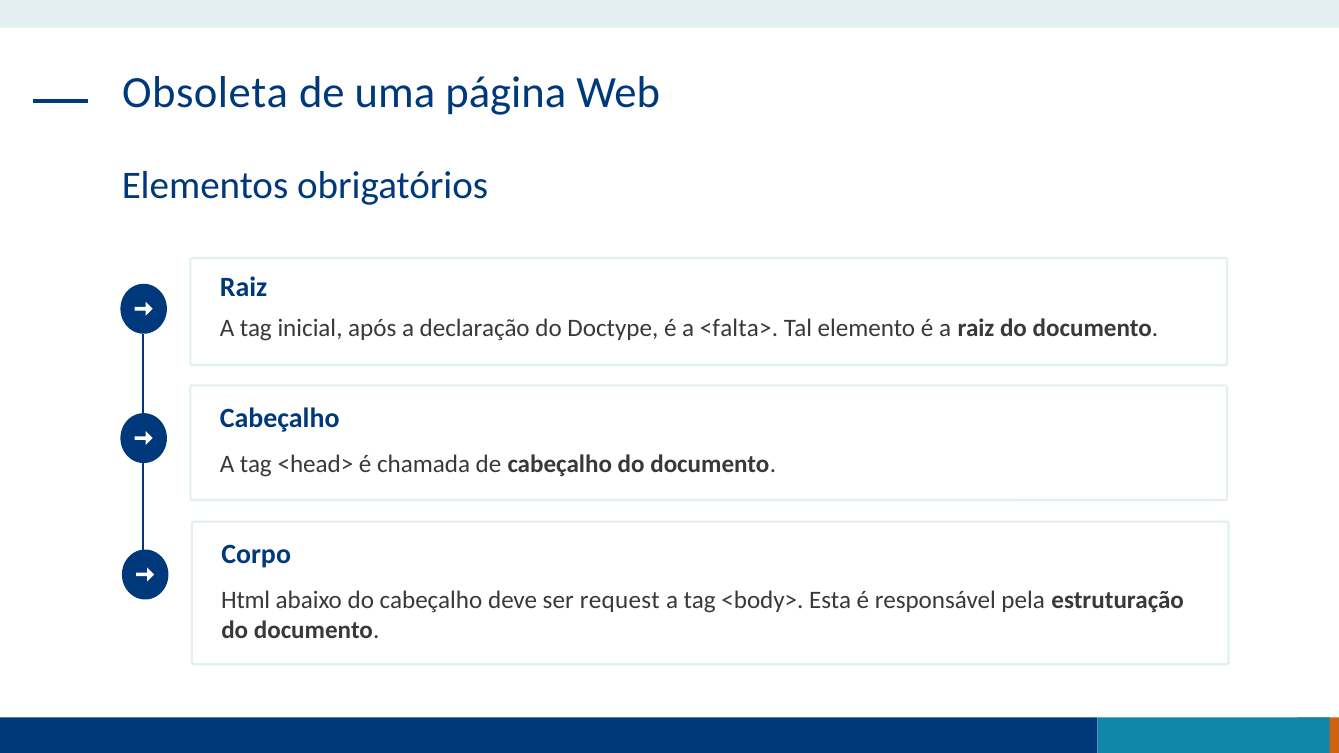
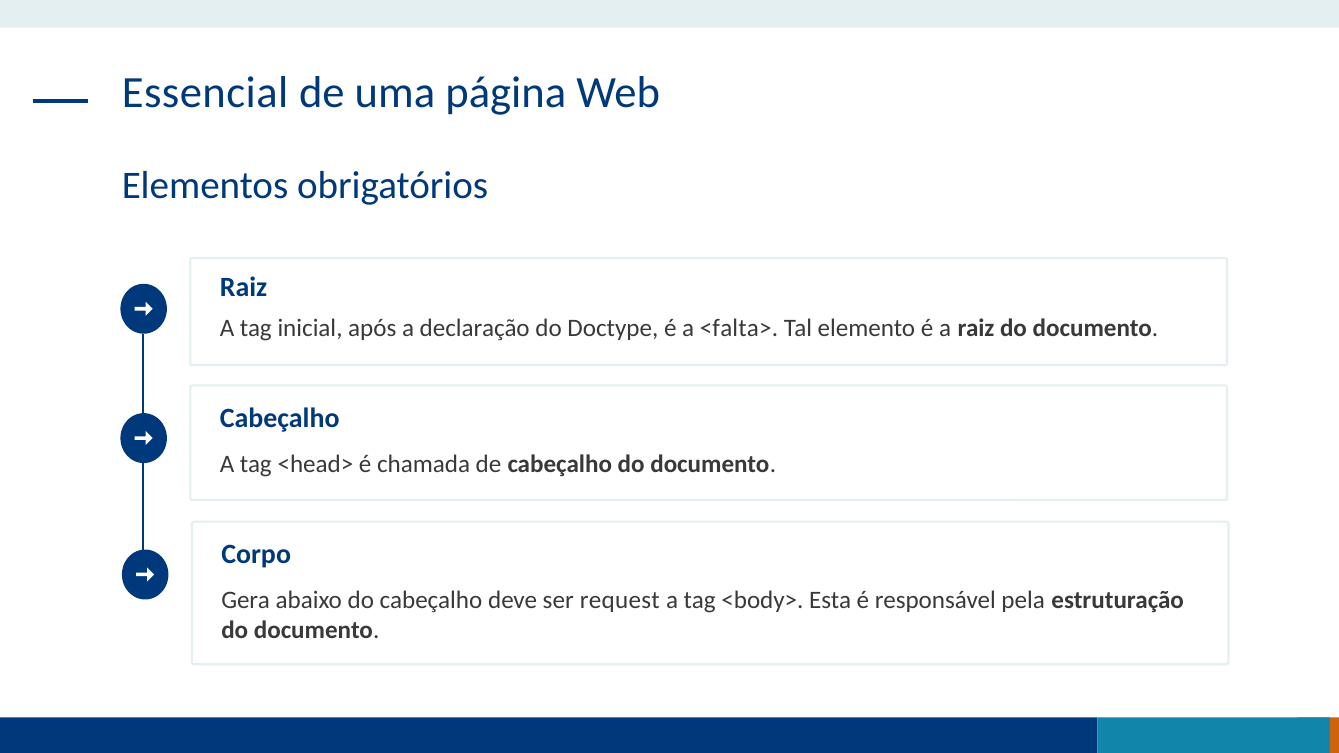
Obsoleta: Obsoleta -> Essencial
Html: Html -> Gera
